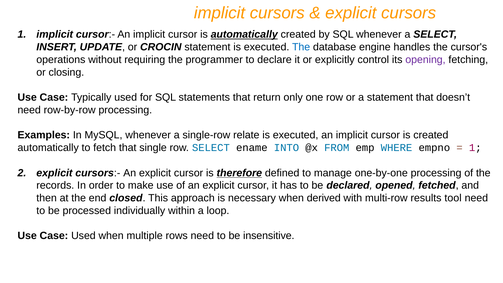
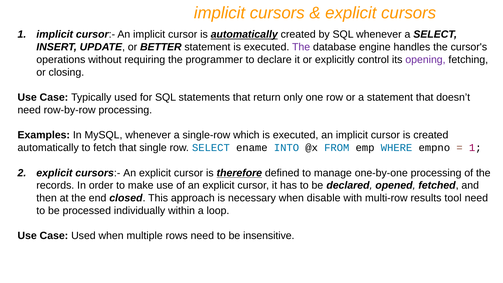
CROCIN: CROCIN -> BETTER
The at (301, 47) colour: blue -> purple
relate: relate -> which
derived: derived -> disable
